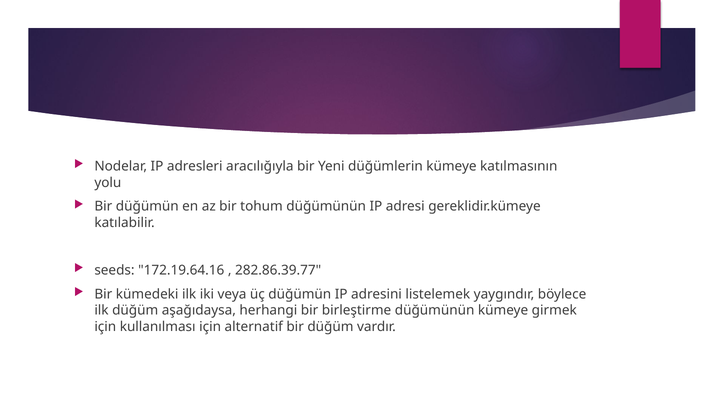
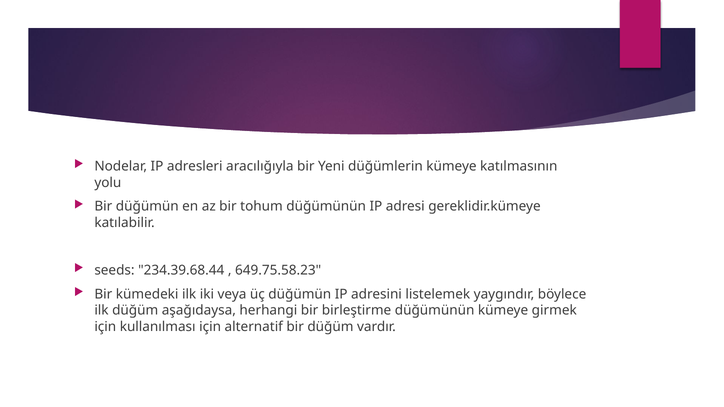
172.19.64.16: 172.19.64.16 -> 234.39.68.44
282.86.39.77: 282.86.39.77 -> 649.75.58.23
